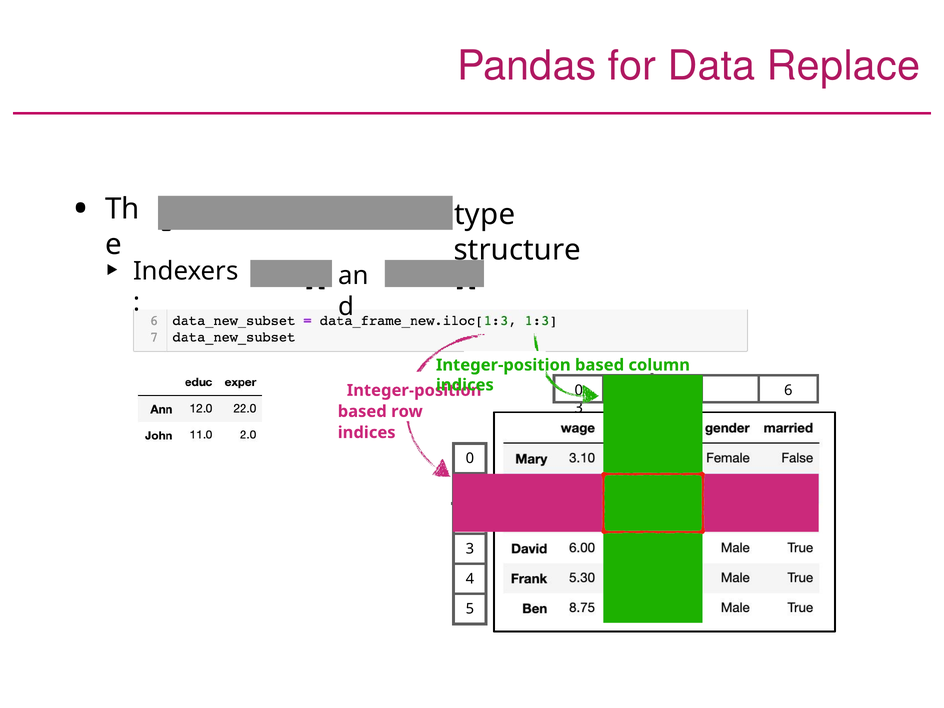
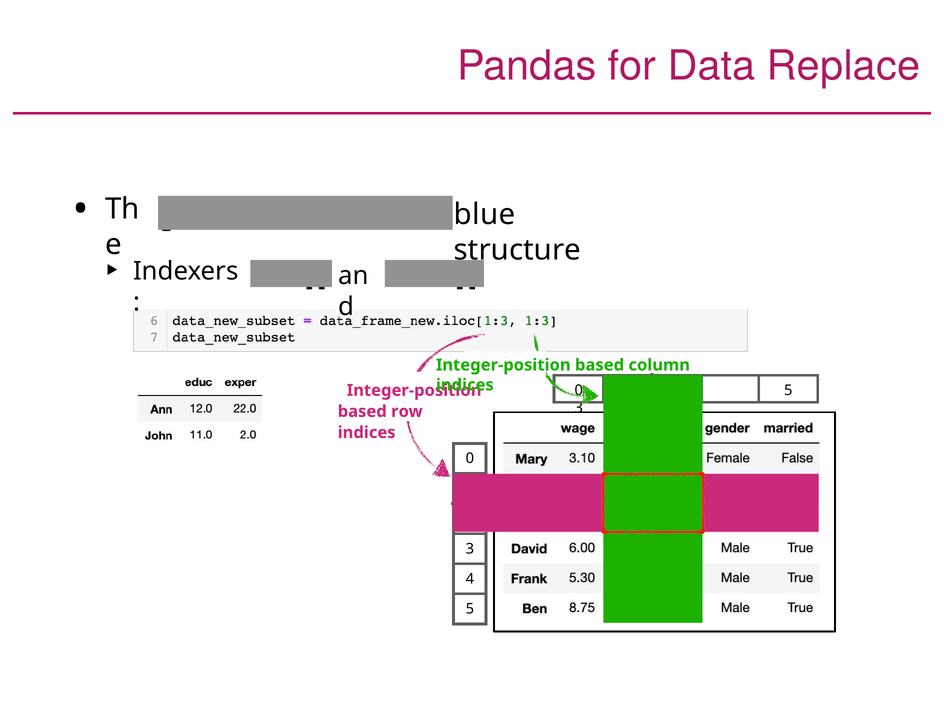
type: type -> blue
6 at (788, 390): 6 -> 5
